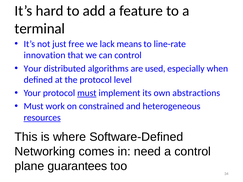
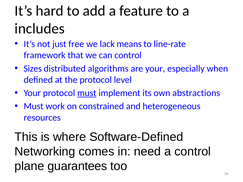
terminal: terminal -> includes
innovation: innovation -> framework
Your at (33, 69): Your -> Sizes
are used: used -> your
resources underline: present -> none
